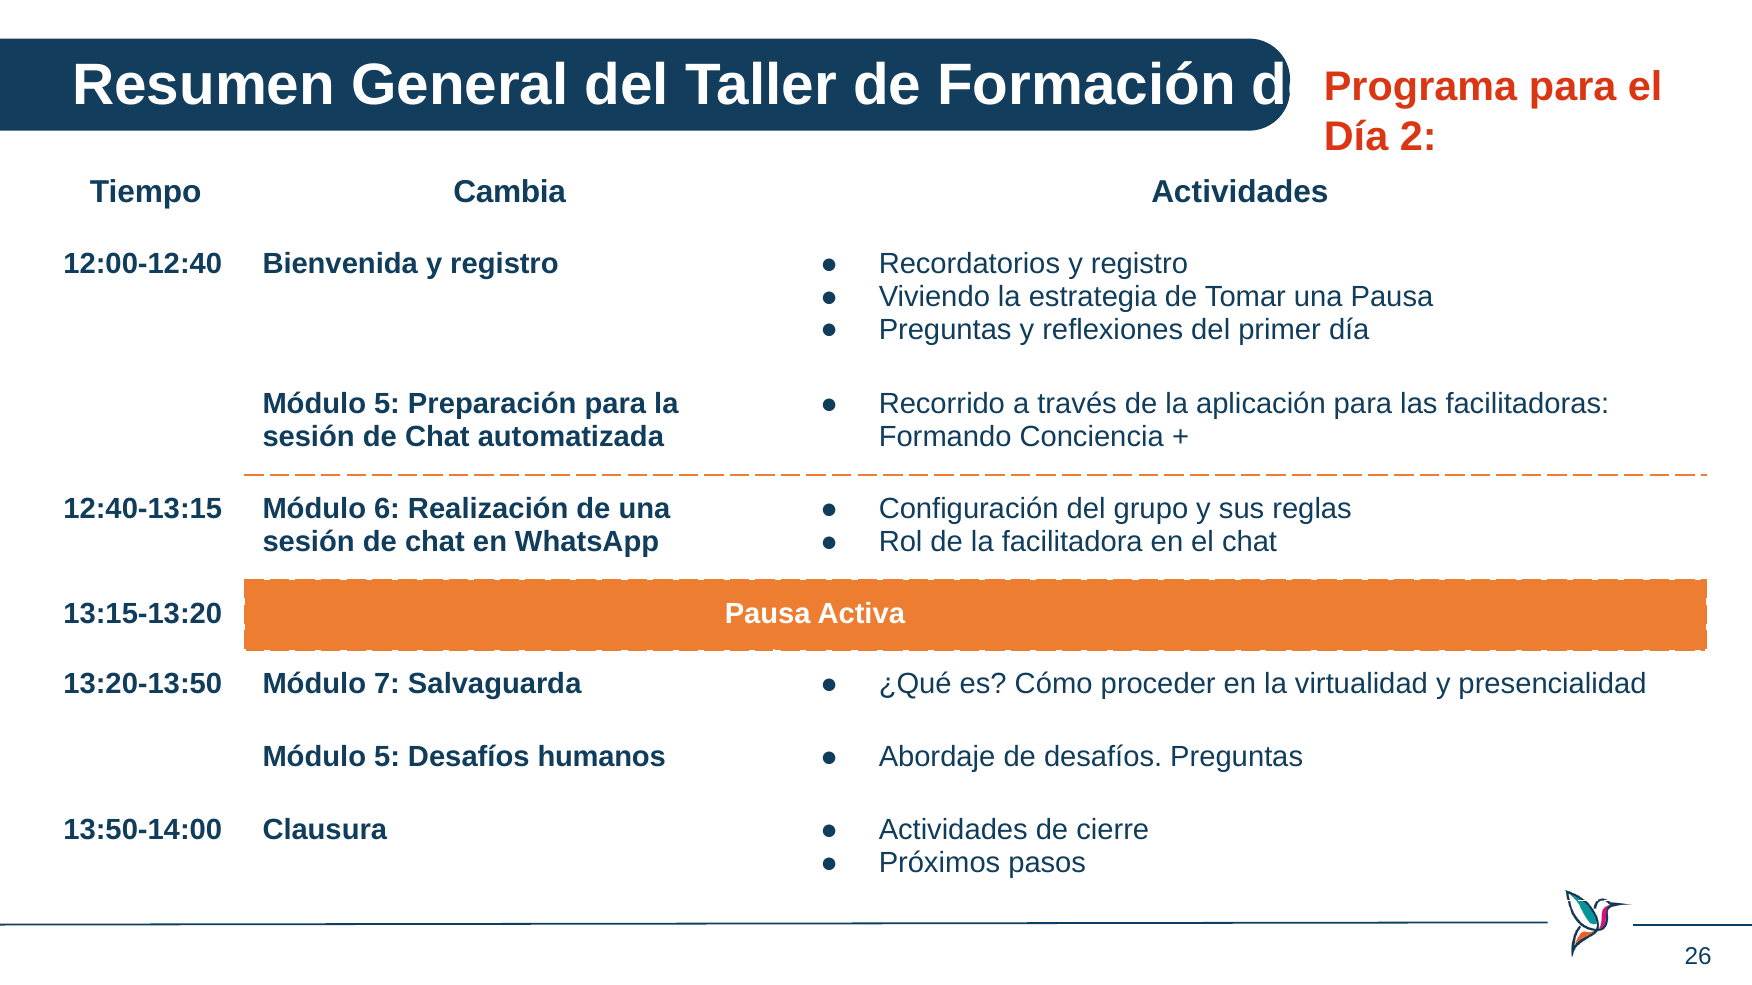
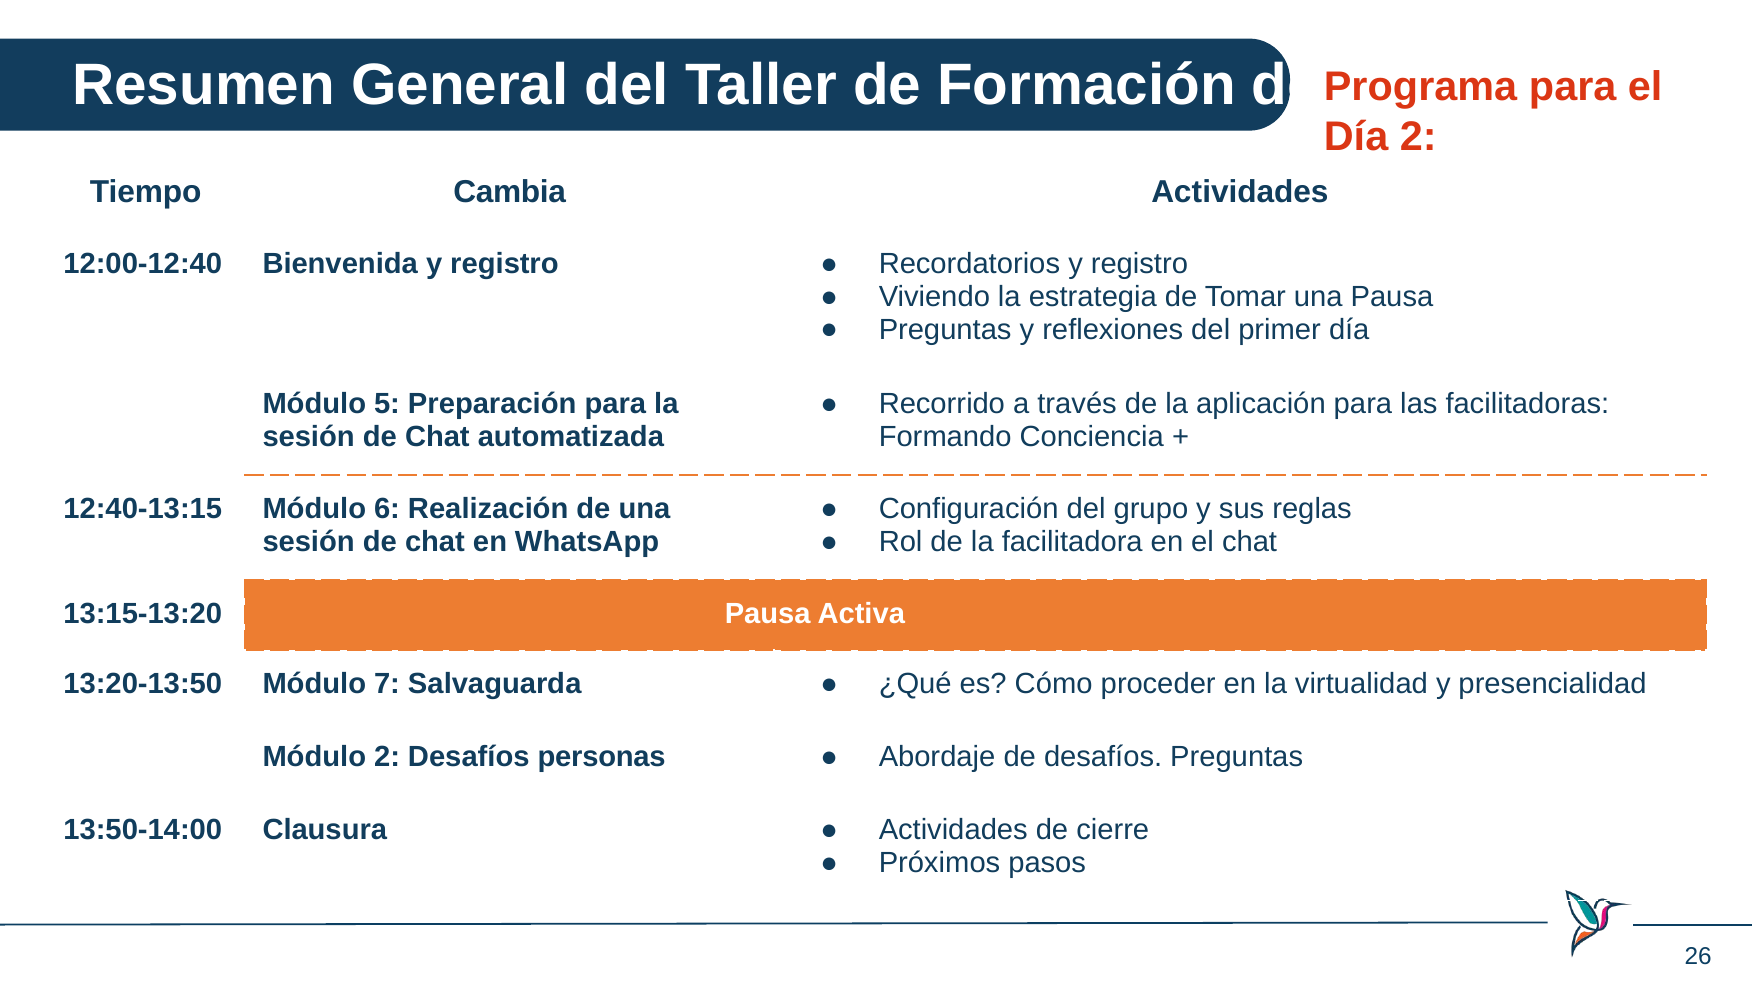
5 at (387, 757): 5 -> 2
humanos: humanos -> personas
